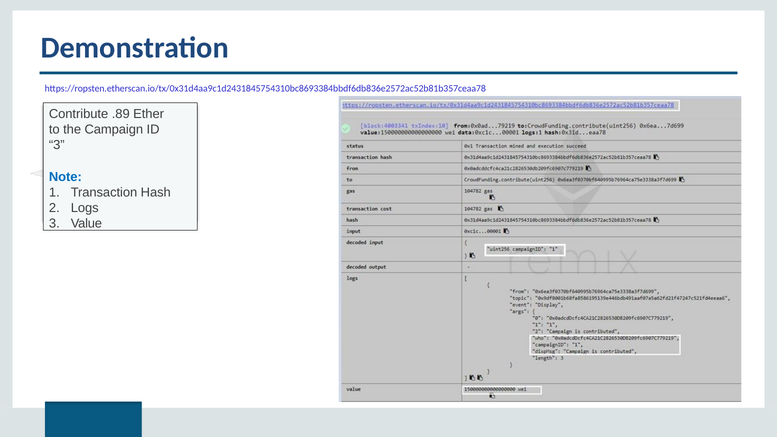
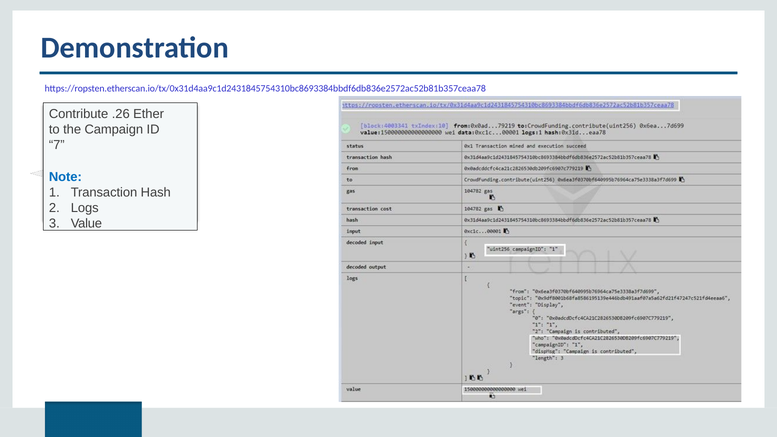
.89: .89 -> .26
3 at (57, 145): 3 -> 7
